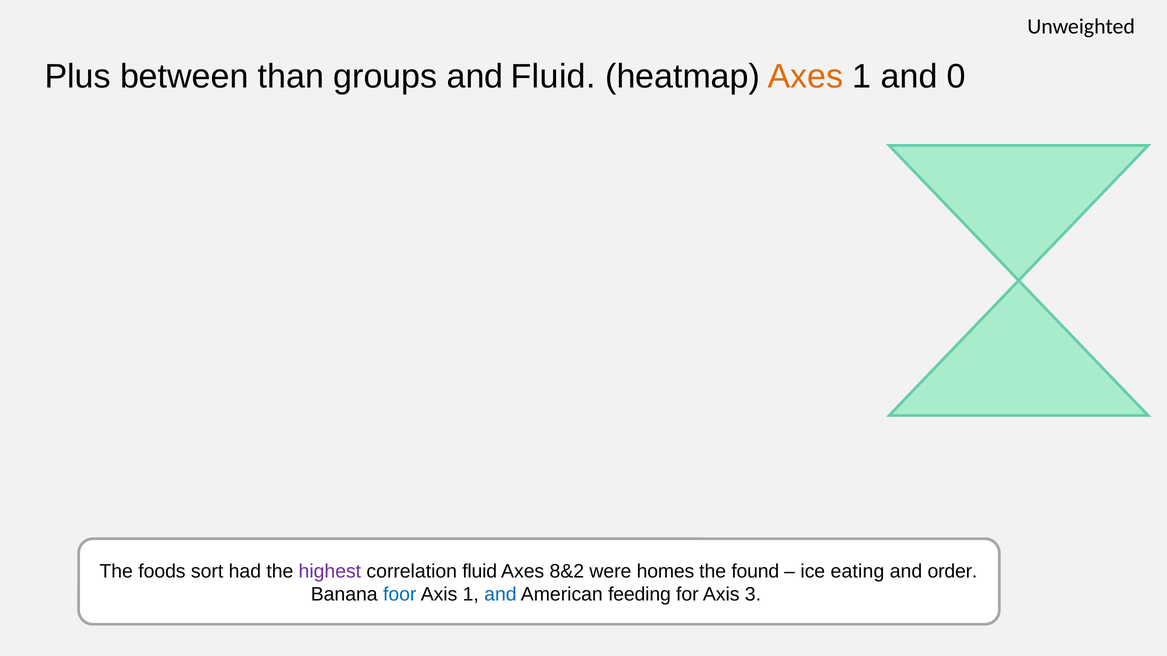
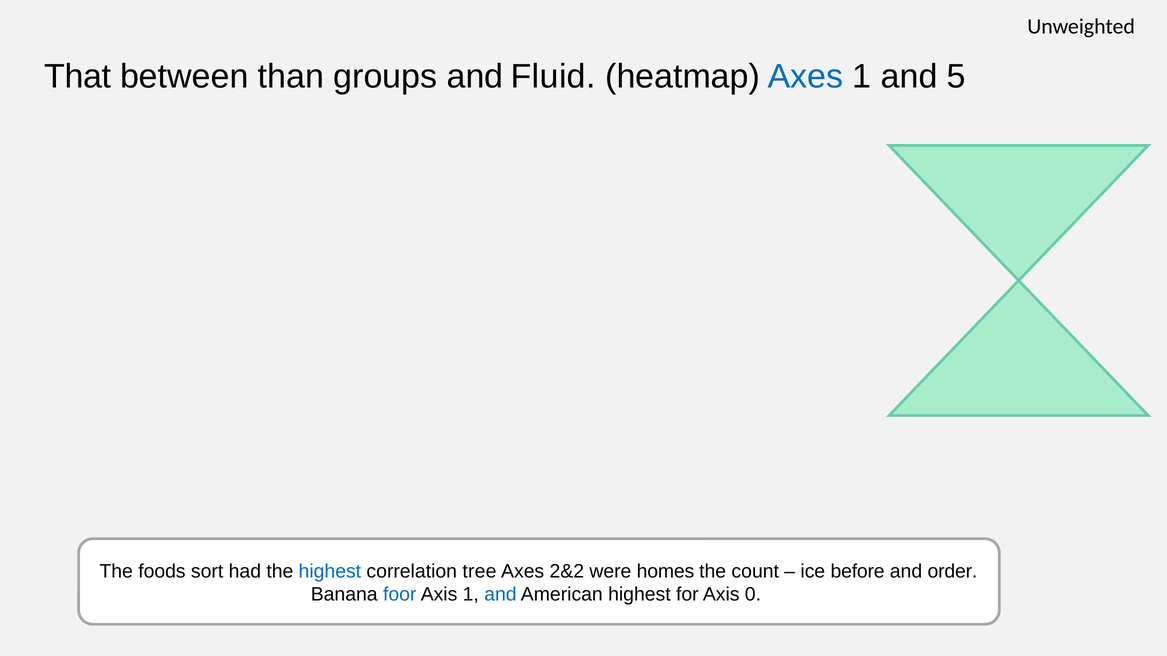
Plus: Plus -> That
Axes at (805, 76) colour: orange -> blue
0: 0 -> 5
highest at (330, 572) colour: purple -> blue
correlation fluid: fluid -> tree
8&2: 8&2 -> 2&2
found: found -> count
eating: eating -> before
American feeding: feeding -> highest
3: 3 -> 0
